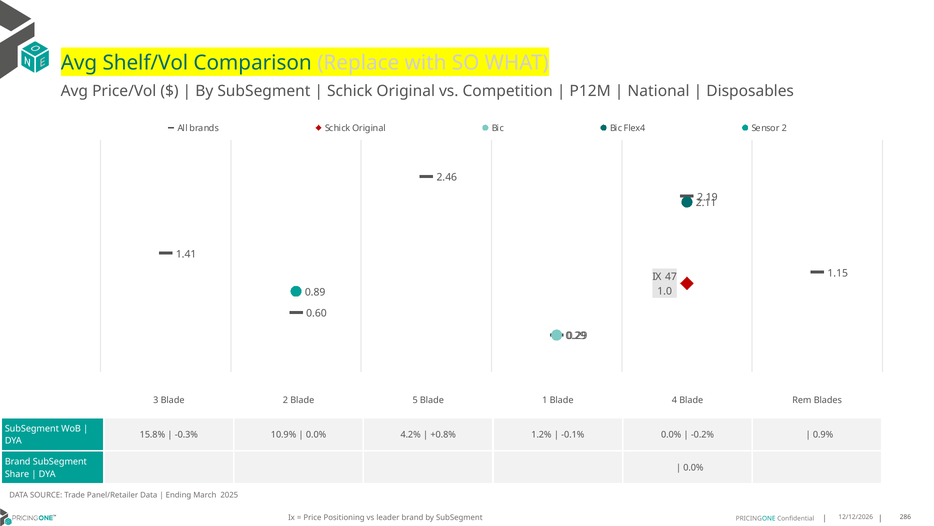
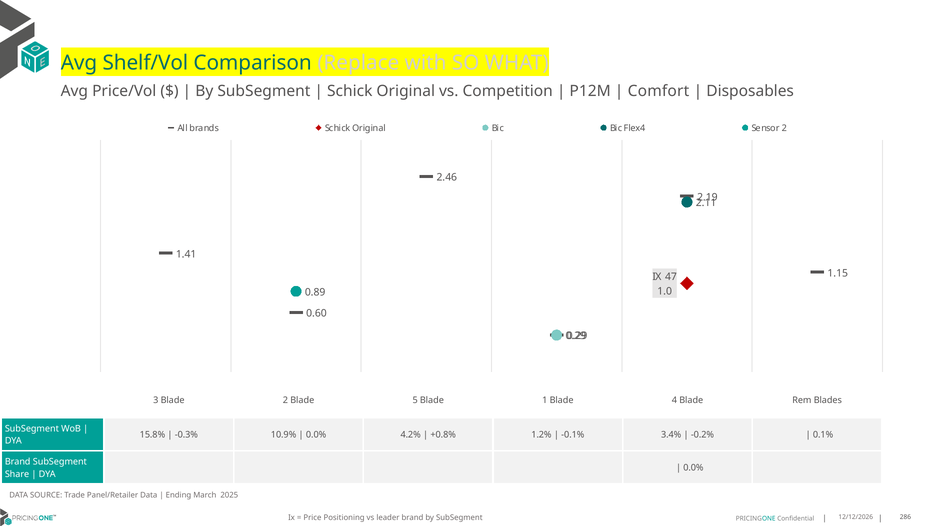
National: National -> Comfort
-0.1% 0.0%: 0.0% -> 3.4%
0.9%: 0.9% -> 0.1%
